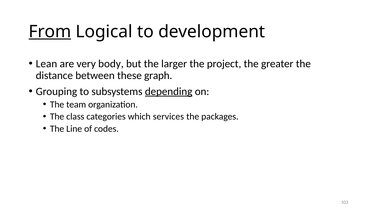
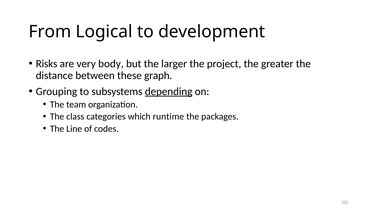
From underline: present -> none
Lean: Lean -> Risks
services: services -> runtime
